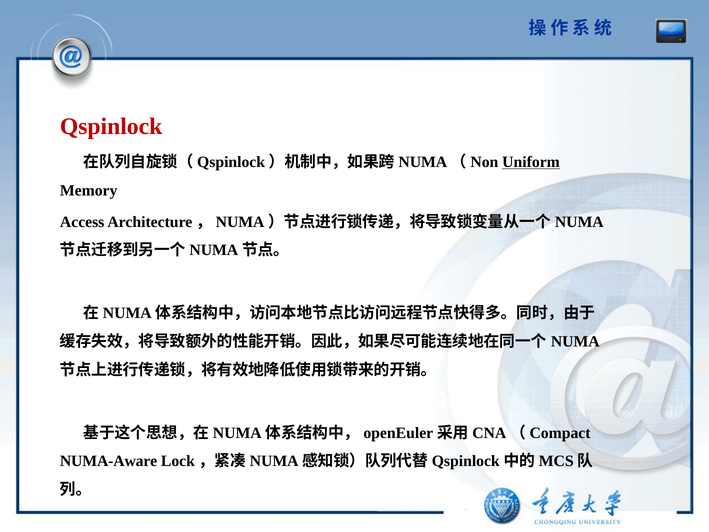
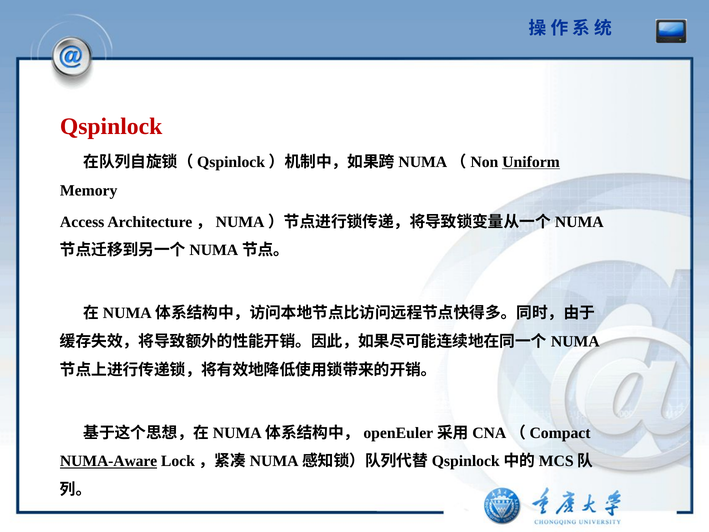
NUMA-Aware underline: none -> present
